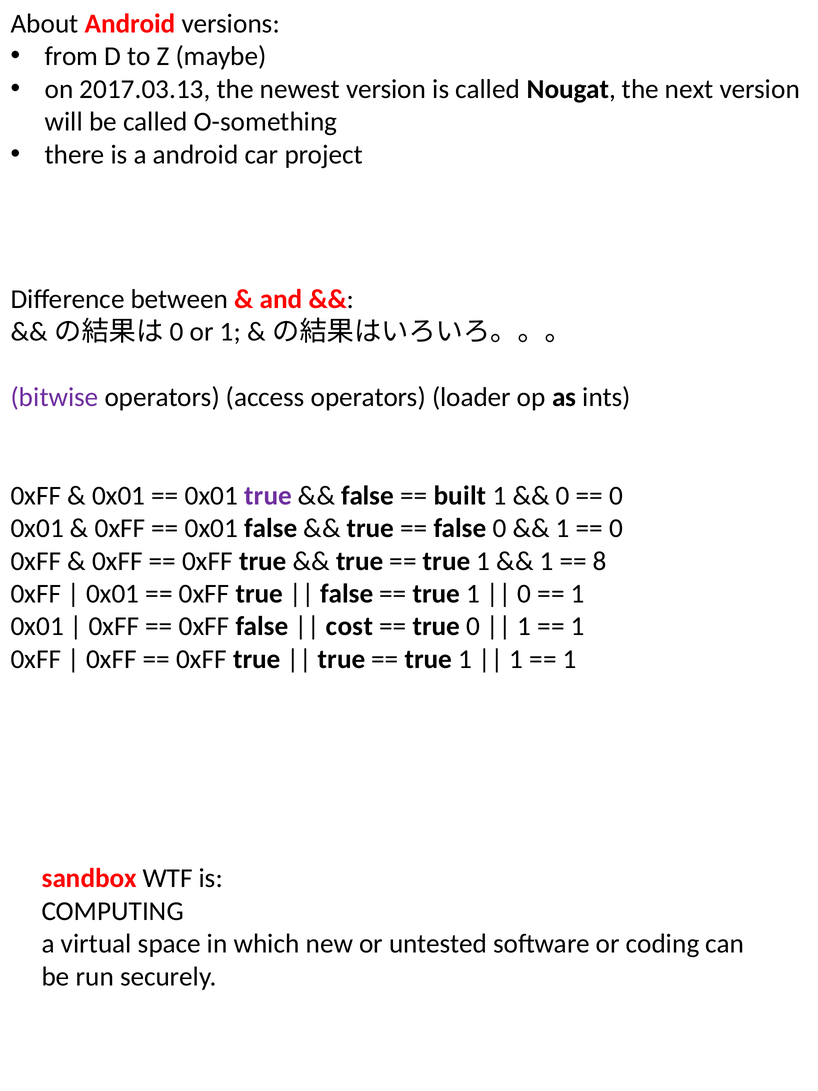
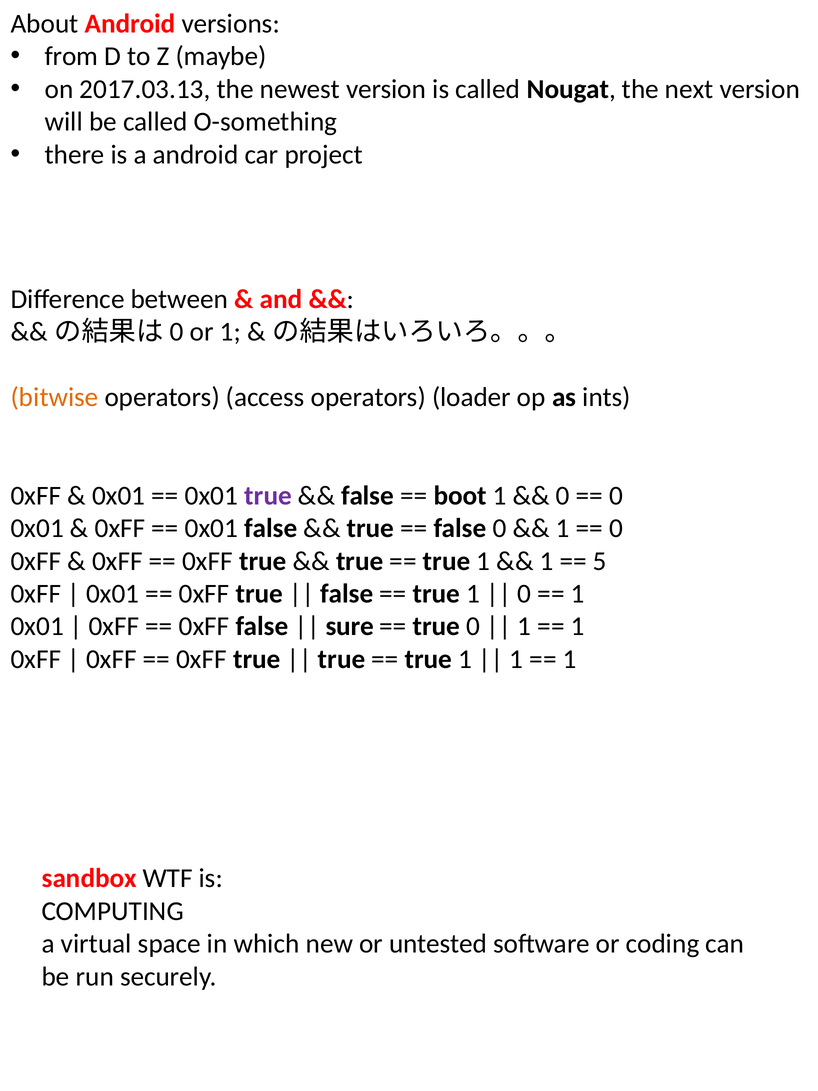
bitwise colour: purple -> orange
built: built -> boot
8: 8 -> 5
cost: cost -> sure
